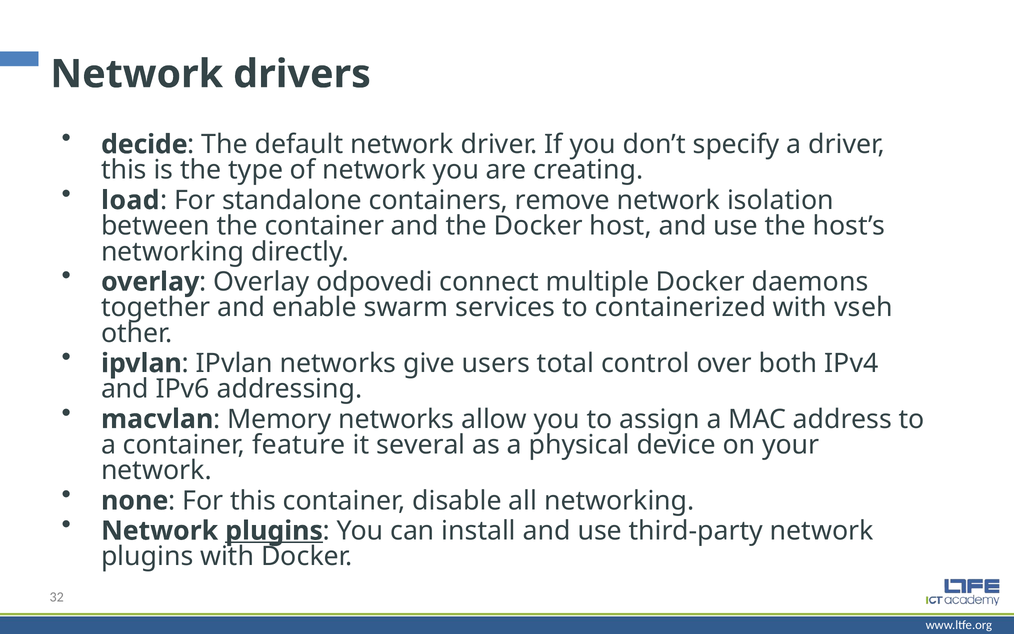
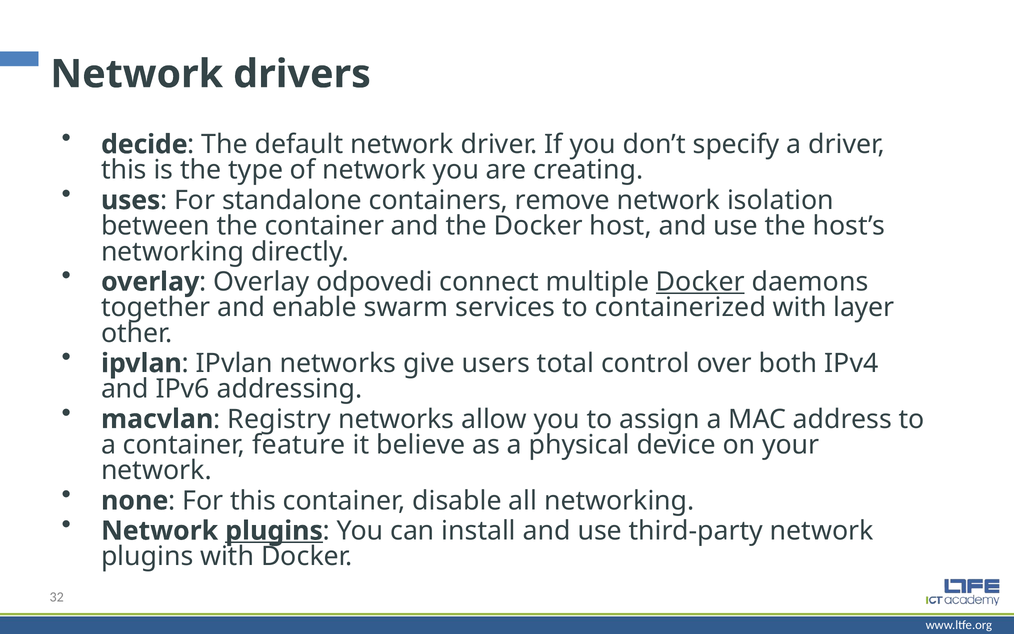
load: load -> uses
Docker at (700, 282) underline: none -> present
vseh: vseh -> layer
Memory: Memory -> Registry
several: several -> believe
